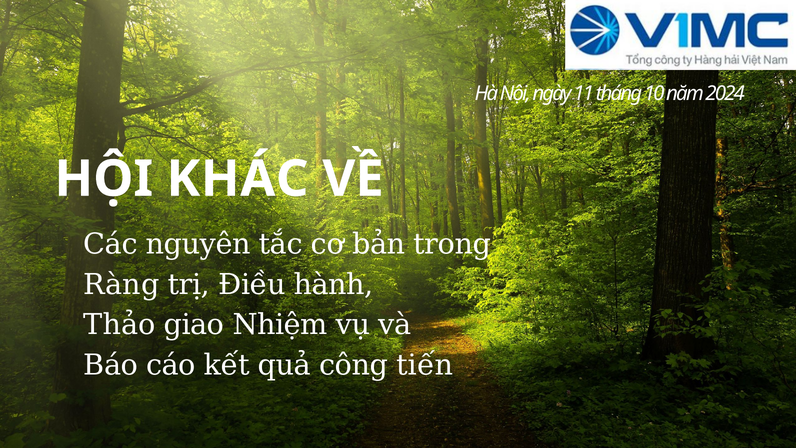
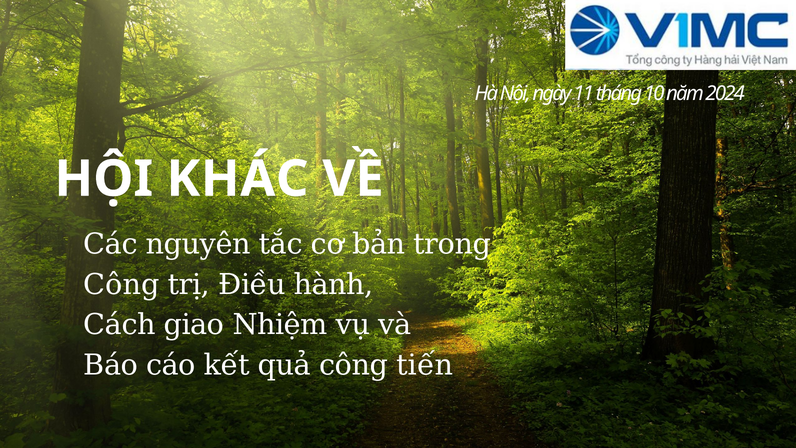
Ràng at (121, 285): Ràng -> Công
Thảo: Thảo -> Cách
